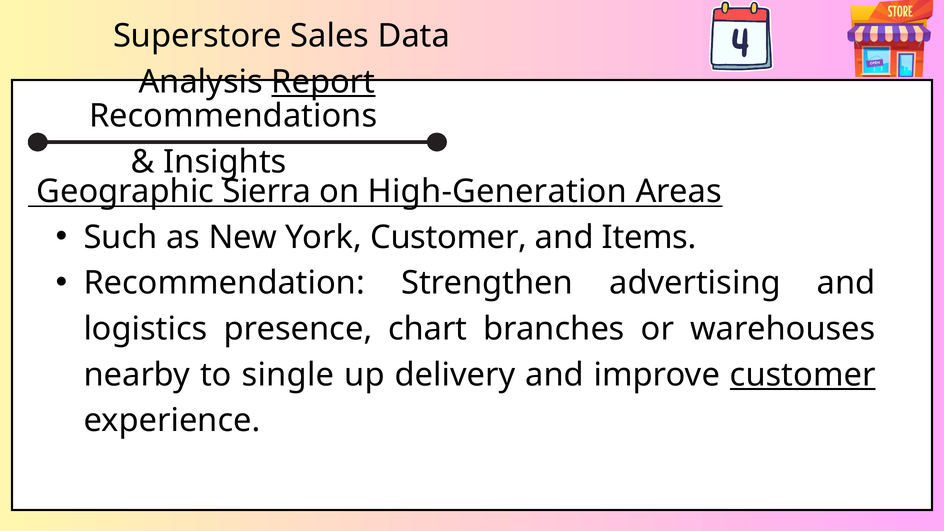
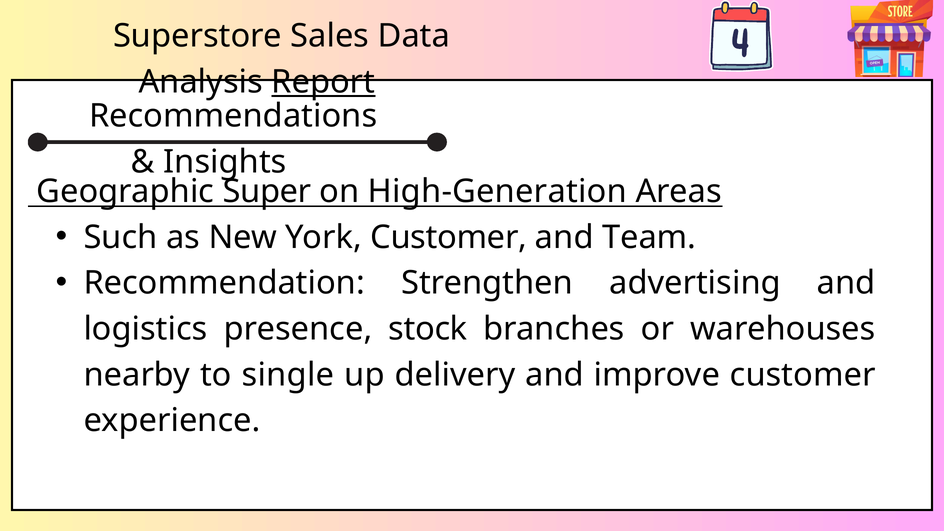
Sierra: Sierra -> Super
Items: Items -> Team
chart: chart -> stock
customer at (803, 375) underline: present -> none
